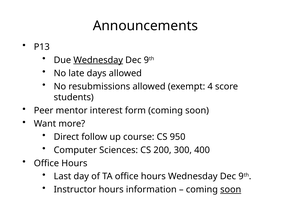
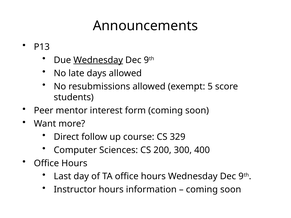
4: 4 -> 5
950: 950 -> 329
soon at (231, 190) underline: present -> none
